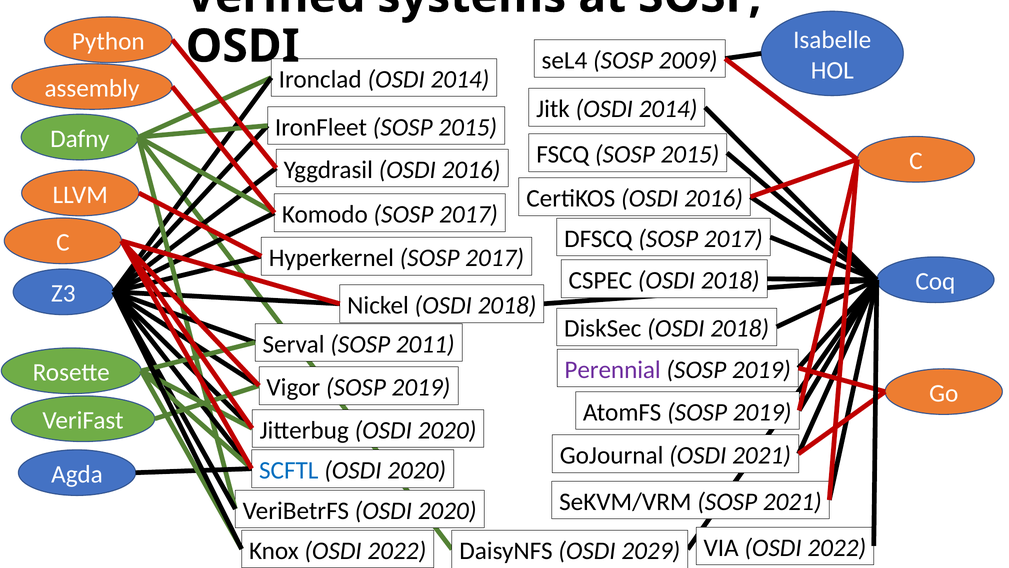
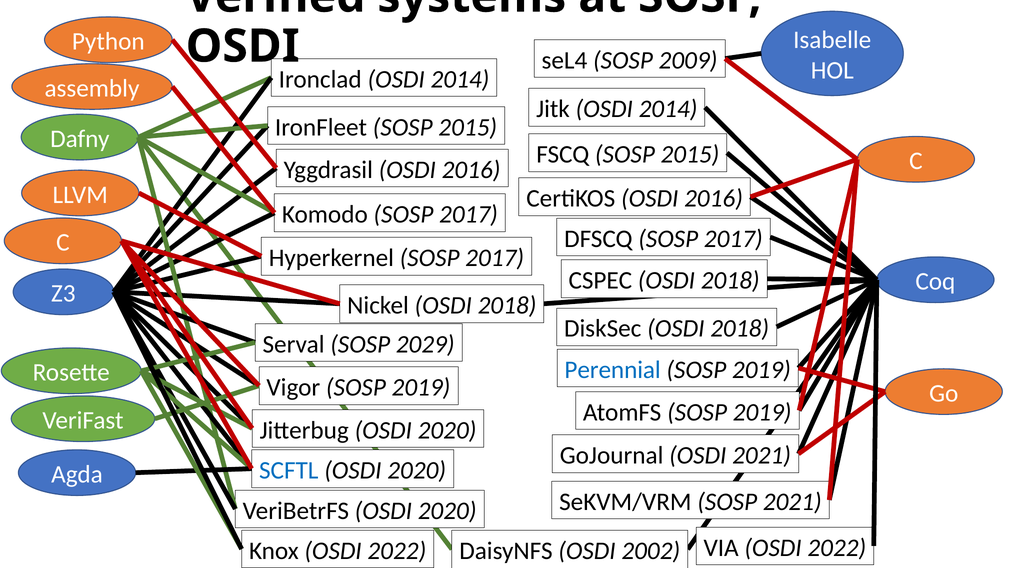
2011: 2011 -> 2029
Perennial colour: purple -> blue
2029: 2029 -> 2002
